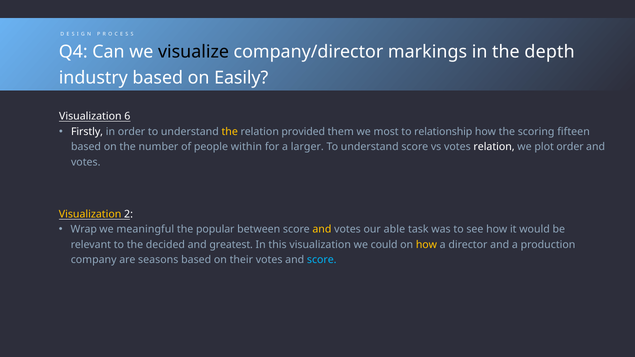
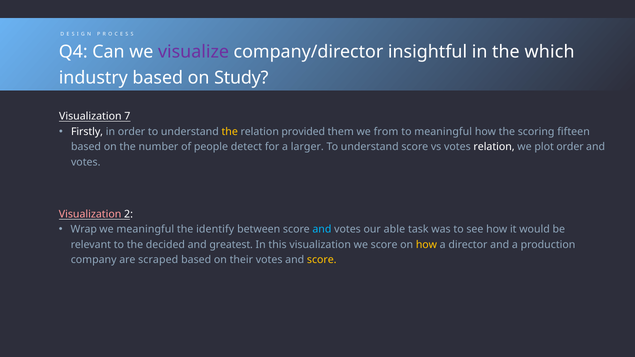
visualize colour: black -> purple
markings: markings -> insightful
depth: depth -> which
Easily: Easily -> Study
6: 6 -> 7
most: most -> from
to relationship: relationship -> meaningful
within: within -> detect
Visualization at (90, 214) colour: yellow -> pink
popular: popular -> identify
and at (322, 230) colour: yellow -> light blue
we could: could -> score
seasons: seasons -> scraped
score at (322, 260) colour: light blue -> yellow
